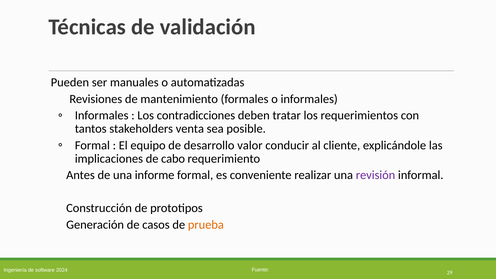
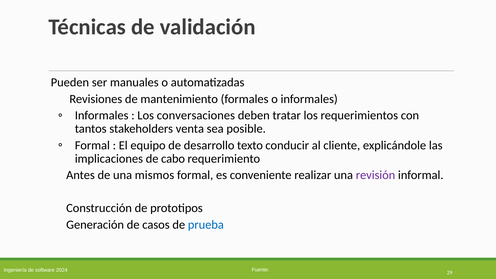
contradicciones: contradicciones -> conversaciones
valor: valor -> texto
informe: informe -> mismos
prueba colour: orange -> blue
